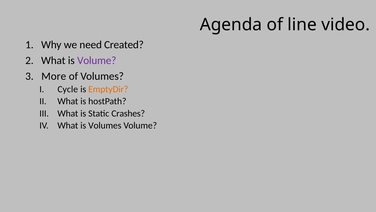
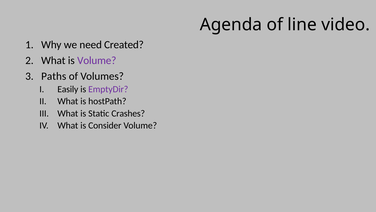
More: More -> Paths
Cycle: Cycle -> Easily
EmptyDir colour: orange -> purple
is Volumes: Volumes -> Consider
